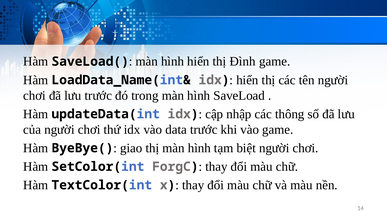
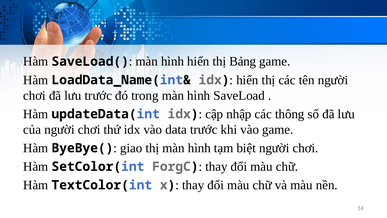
Đình: Đình -> Bảng
